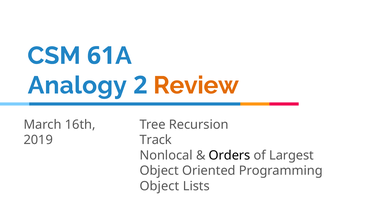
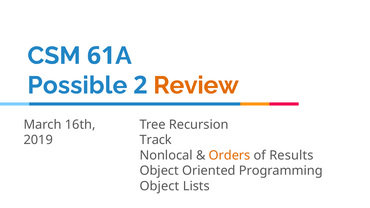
Analogy: Analogy -> Possible
Orders colour: black -> orange
Largest: Largest -> Results
